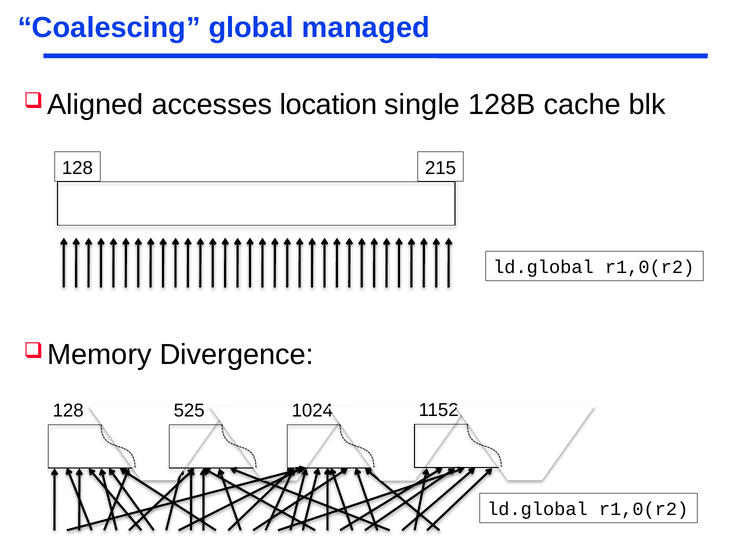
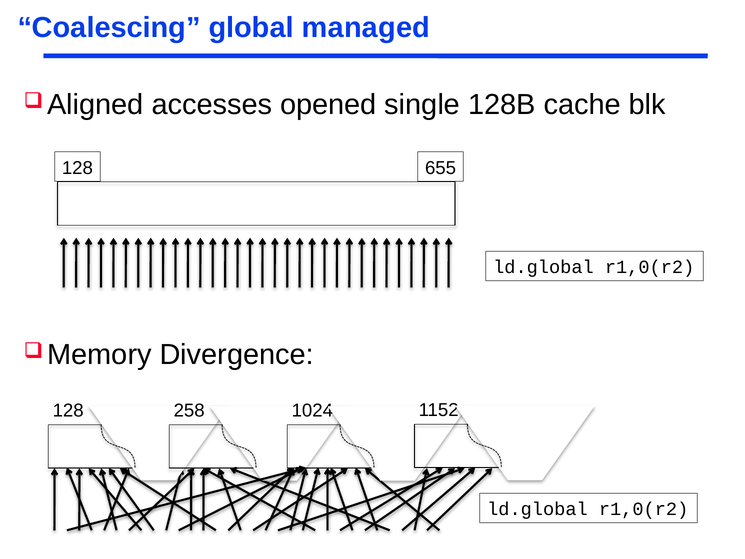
location: location -> opened
215: 215 -> 655
525: 525 -> 258
